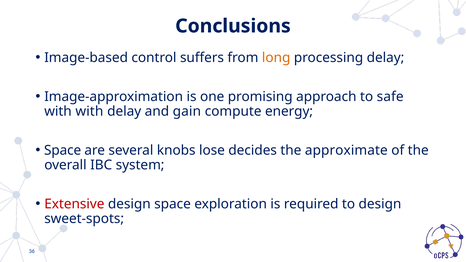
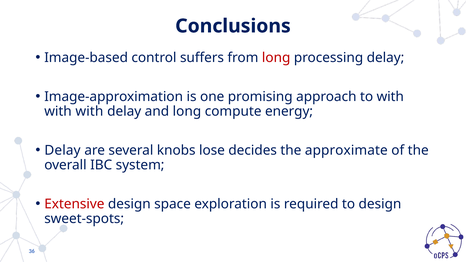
long at (276, 58) colour: orange -> red
to safe: safe -> with
and gain: gain -> long
Space at (63, 150): Space -> Delay
